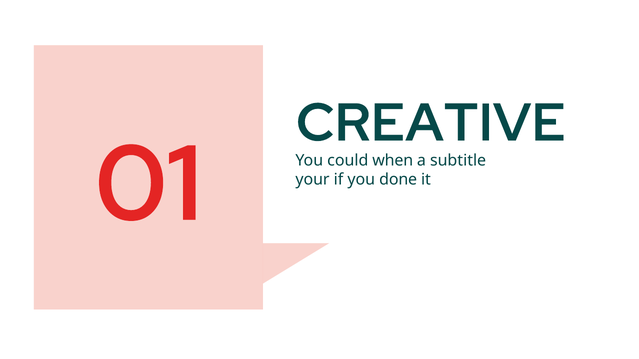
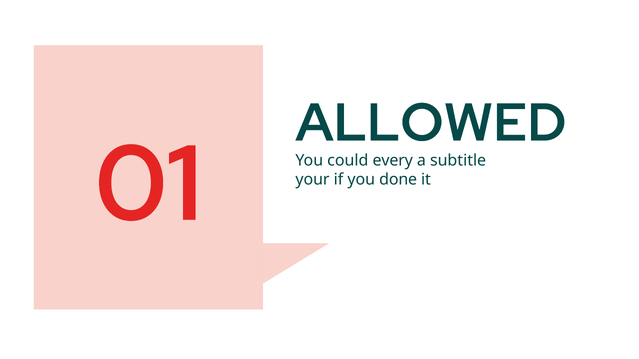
CREATIVE: CREATIVE -> ALLOWED
when: when -> every
